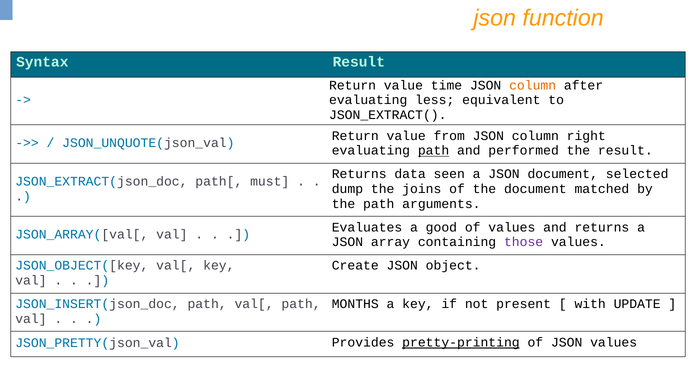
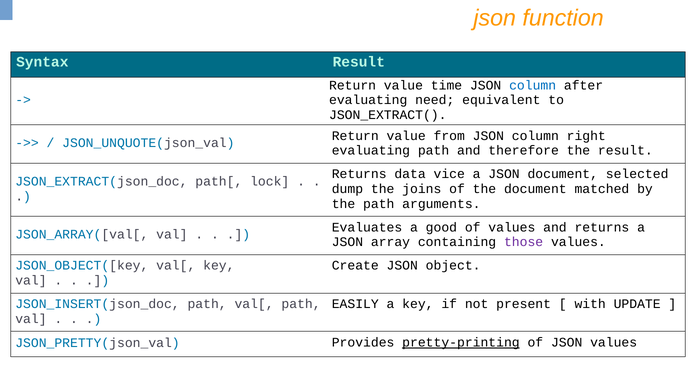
column at (533, 85) colour: orange -> blue
less: less -> need
path at (434, 150) underline: present -> none
performed: performed -> therefore
seen: seen -> vice
must: must -> lock
MONTHS: MONTHS -> EASILY
